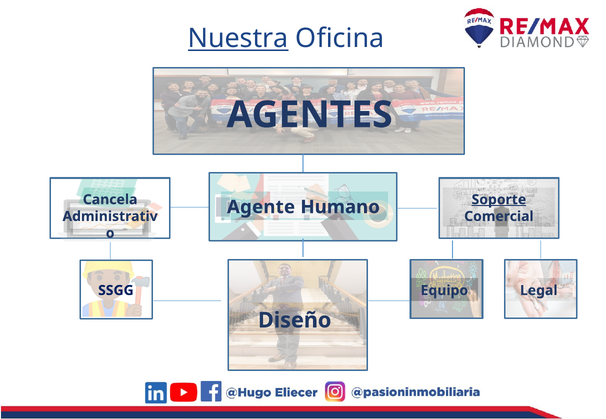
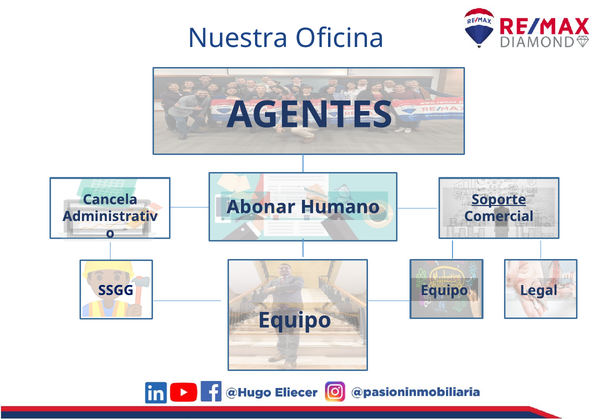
Nuestra underline: present -> none
Agente: Agente -> Abonar
Diseño at (295, 321): Diseño -> Equipo
